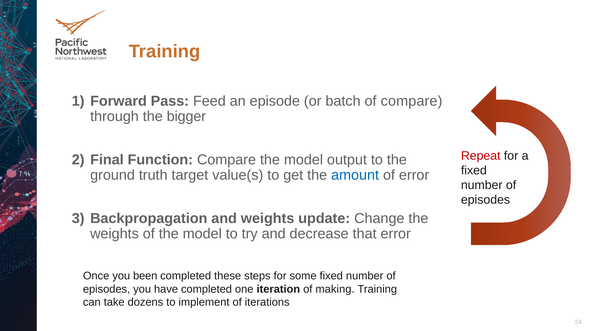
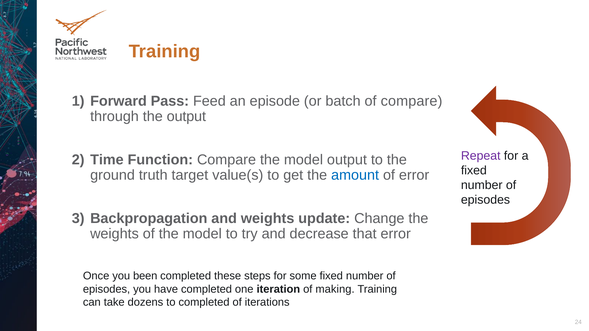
the bigger: bigger -> output
Repeat colour: red -> purple
Final: Final -> Time
to implement: implement -> completed
